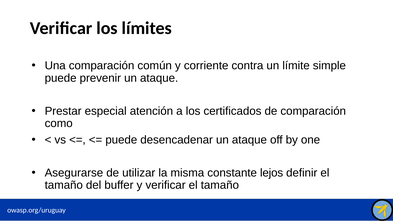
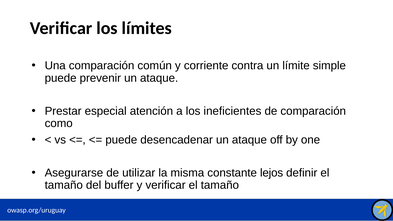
certificados: certificados -> ineficientes
